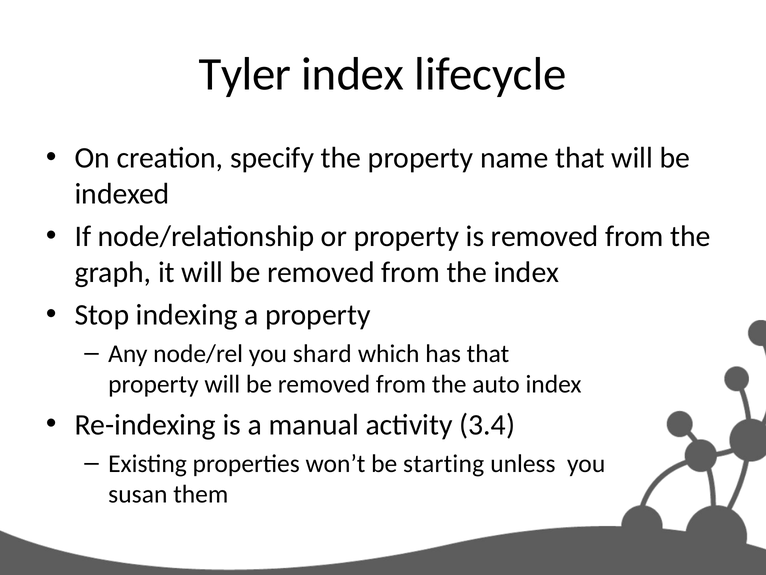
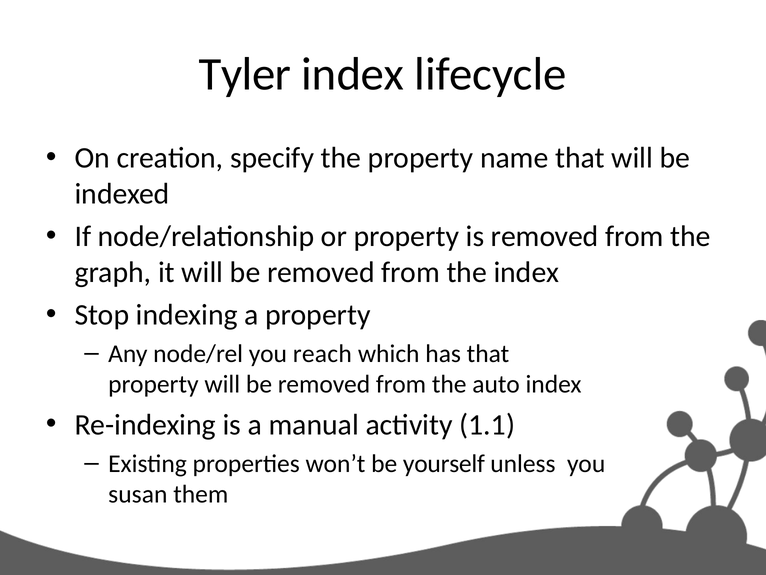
shard: shard -> reach
3.4: 3.4 -> 1.1
starting: starting -> yourself
